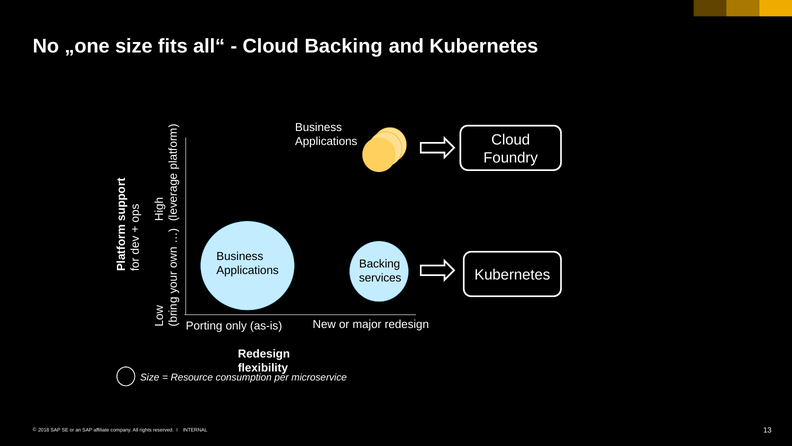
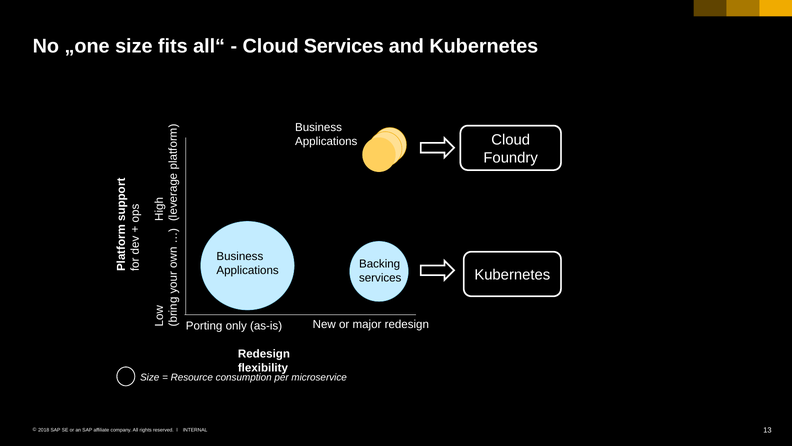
Cloud Backing: Backing -> Services
